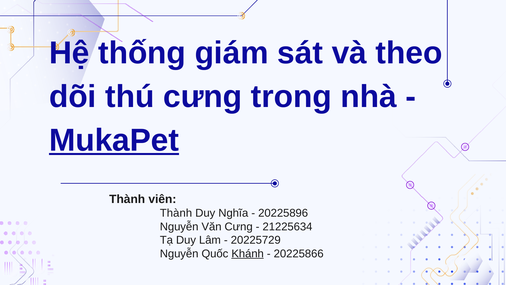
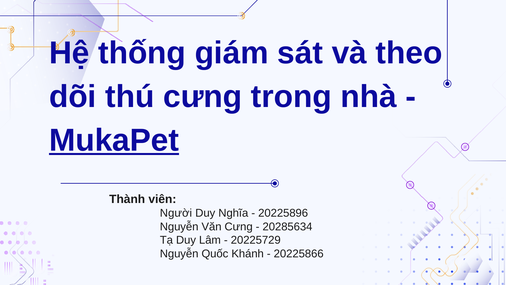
Thành at (176, 213): Thành -> Người
21225634: 21225634 -> 20285634
Khánh underline: present -> none
